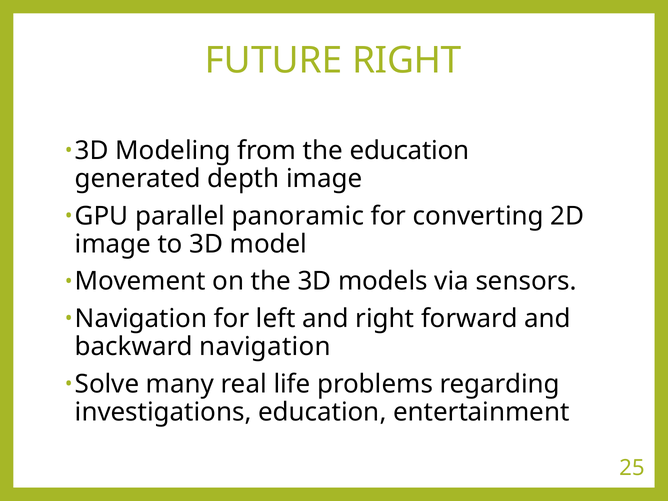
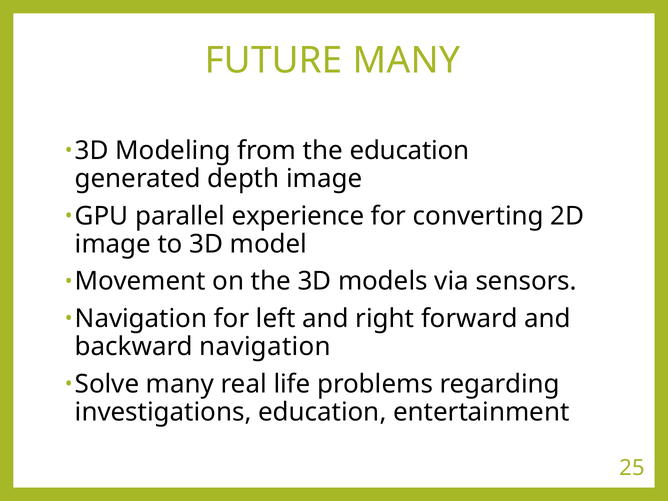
FUTURE RIGHT: RIGHT -> MANY
panoramic: panoramic -> experience
